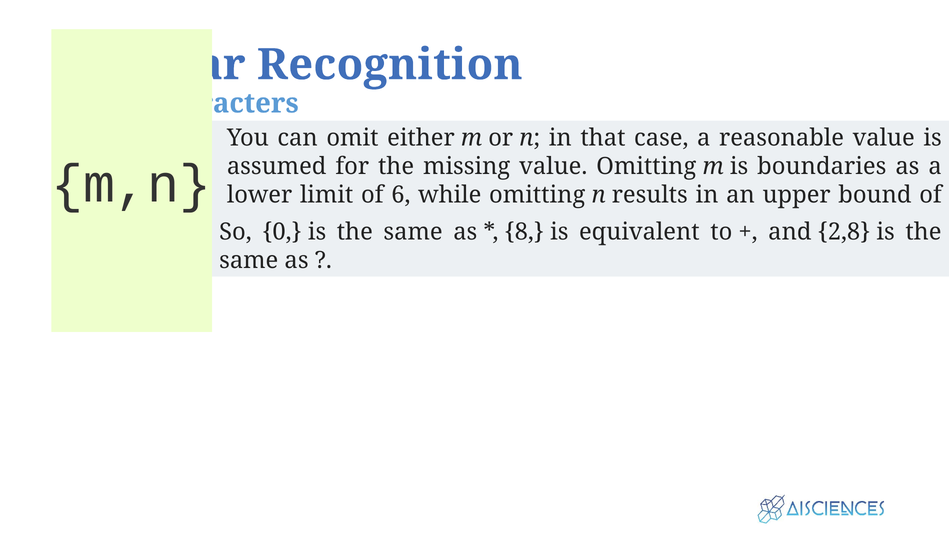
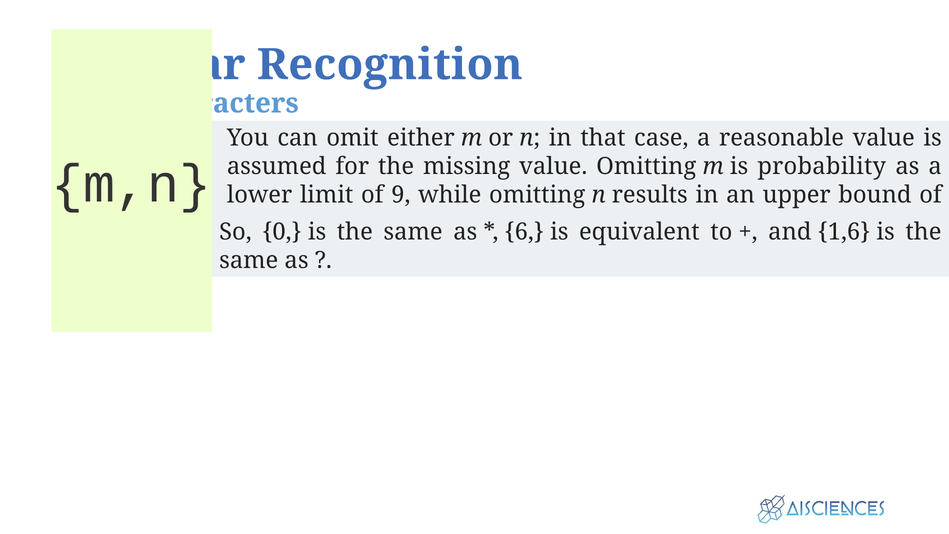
boundaries: boundaries -> probability
6: 6 -> 9
8: 8 -> 6
2,8: 2,8 -> 1,6
